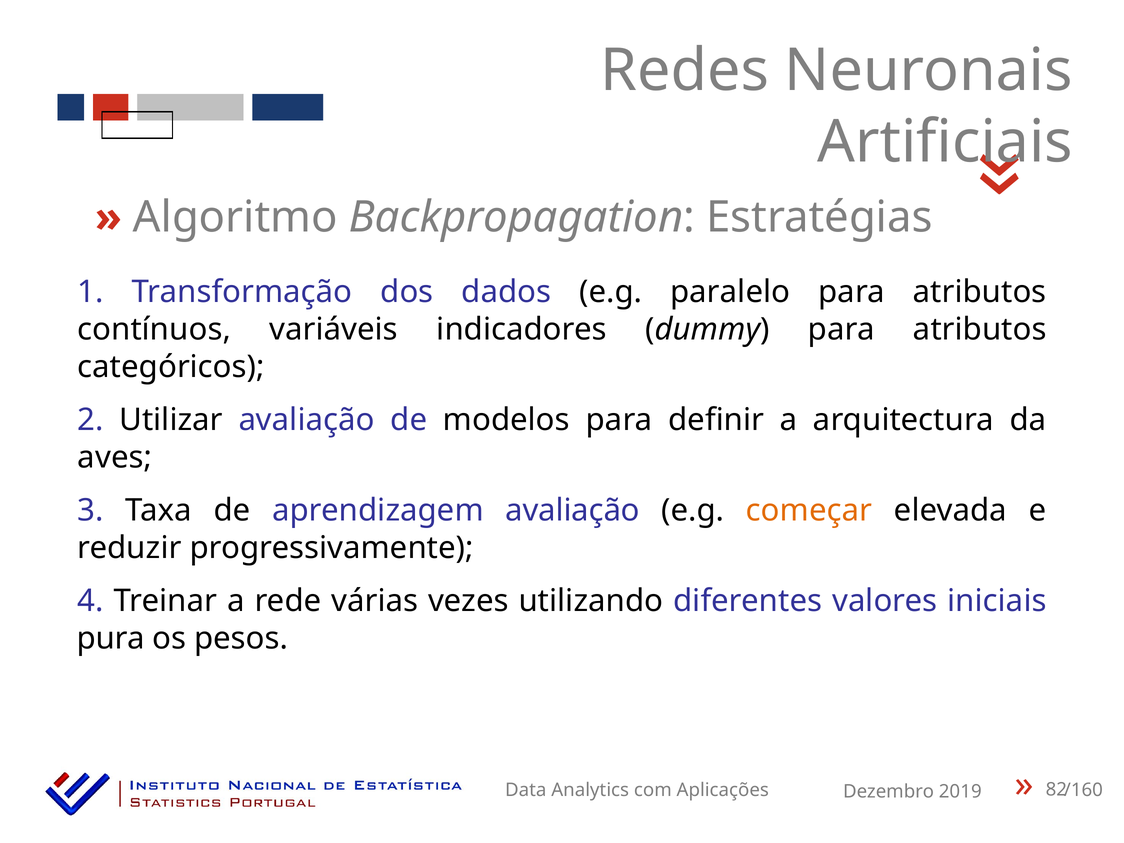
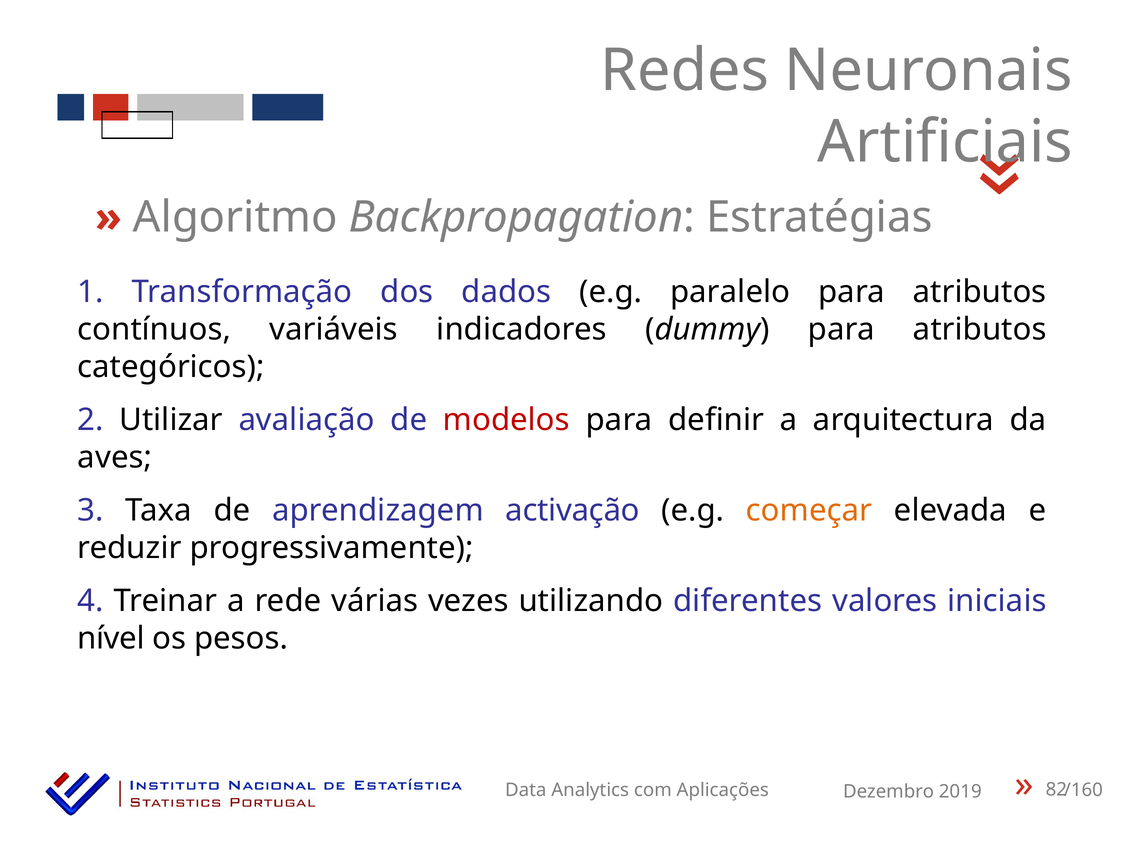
modelos colour: black -> red
aprendizagem avaliação: avaliação -> activação
pura: pura -> nível
